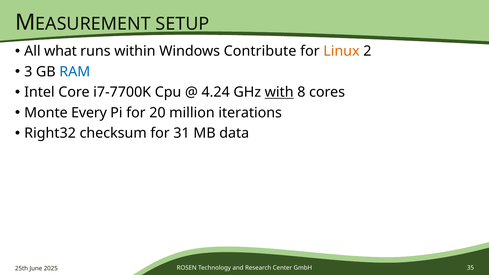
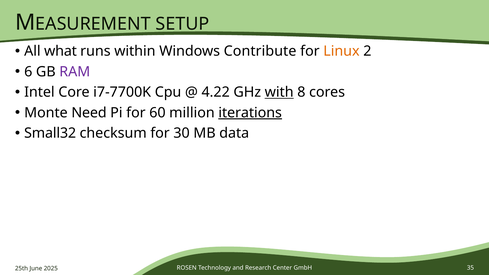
3: 3 -> 6
RAM colour: blue -> purple
4.24: 4.24 -> 4.22
Every: Every -> Need
20: 20 -> 60
iterations underline: none -> present
Right32: Right32 -> Small32
31: 31 -> 30
